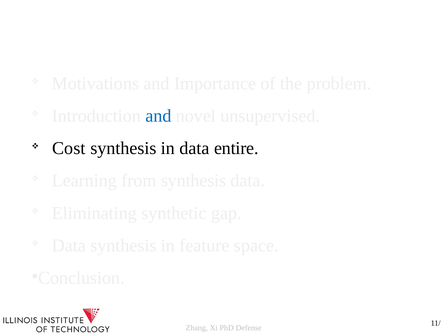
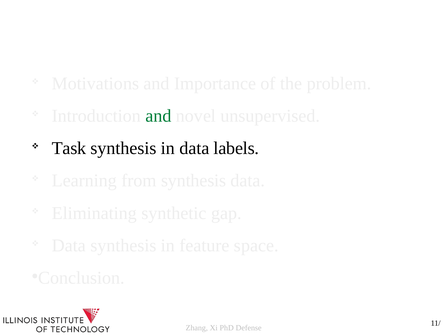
and at (158, 116) colour: blue -> green
Cost: Cost -> Task
entire: entire -> labels
